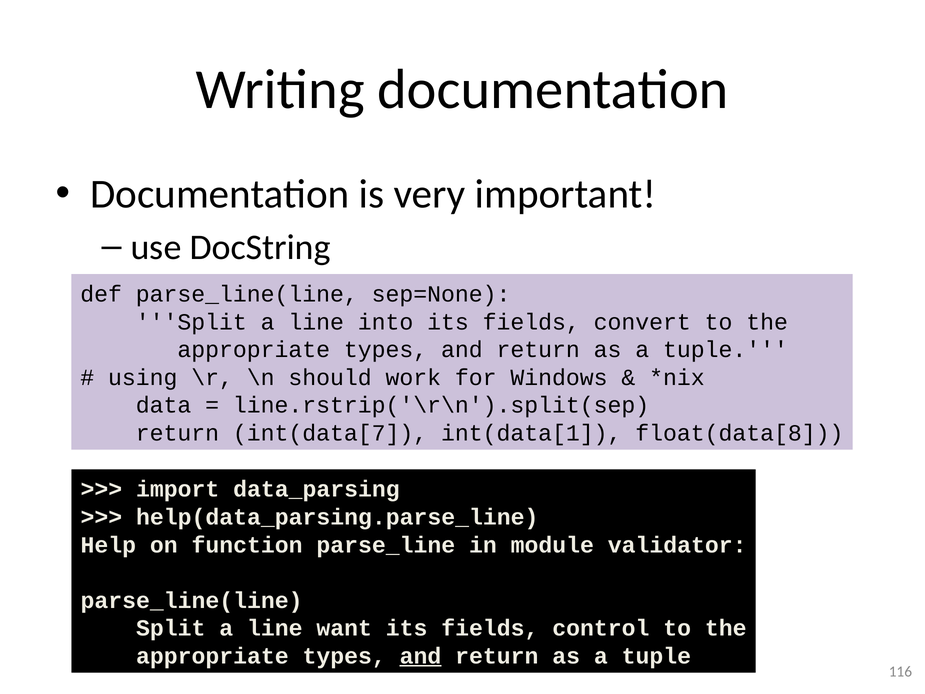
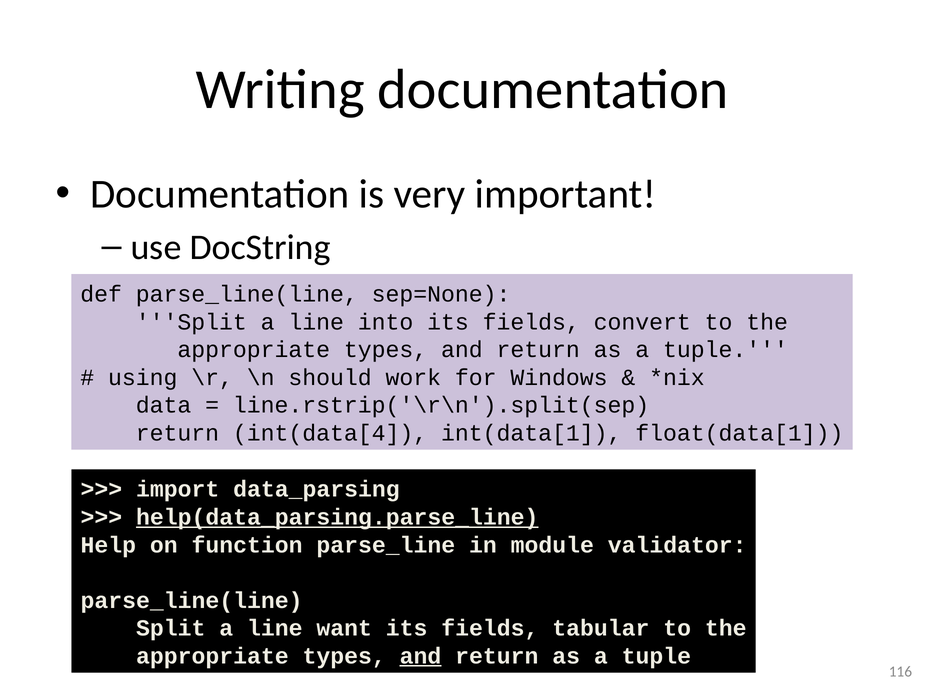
int(data[7: int(data[7 -> int(data[4
float(data[8: float(data[8 -> float(data[1
help(data_parsing.parse_line underline: none -> present
control: control -> tabular
